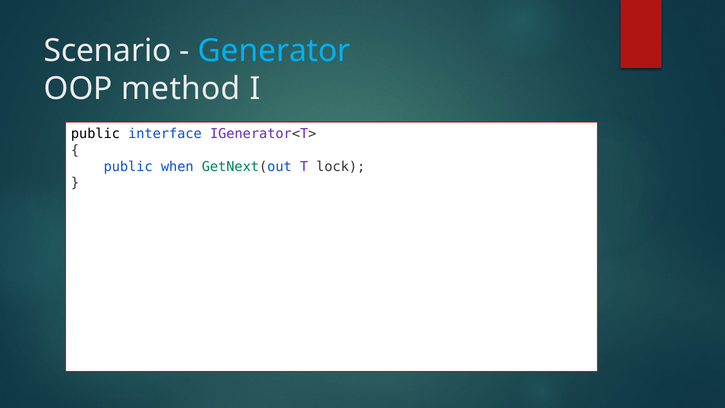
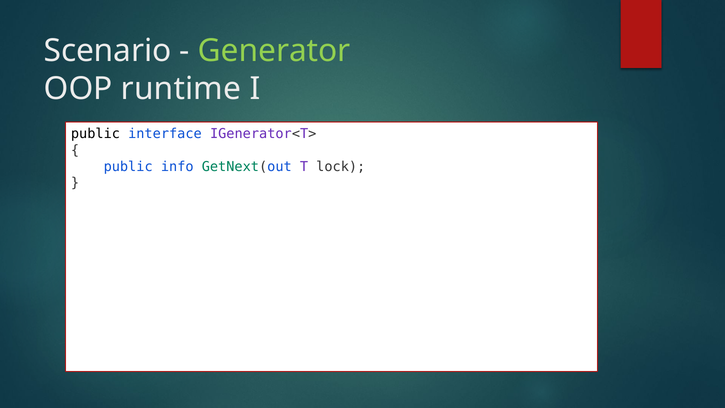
Generator colour: light blue -> light green
method: method -> runtime
when: when -> info
